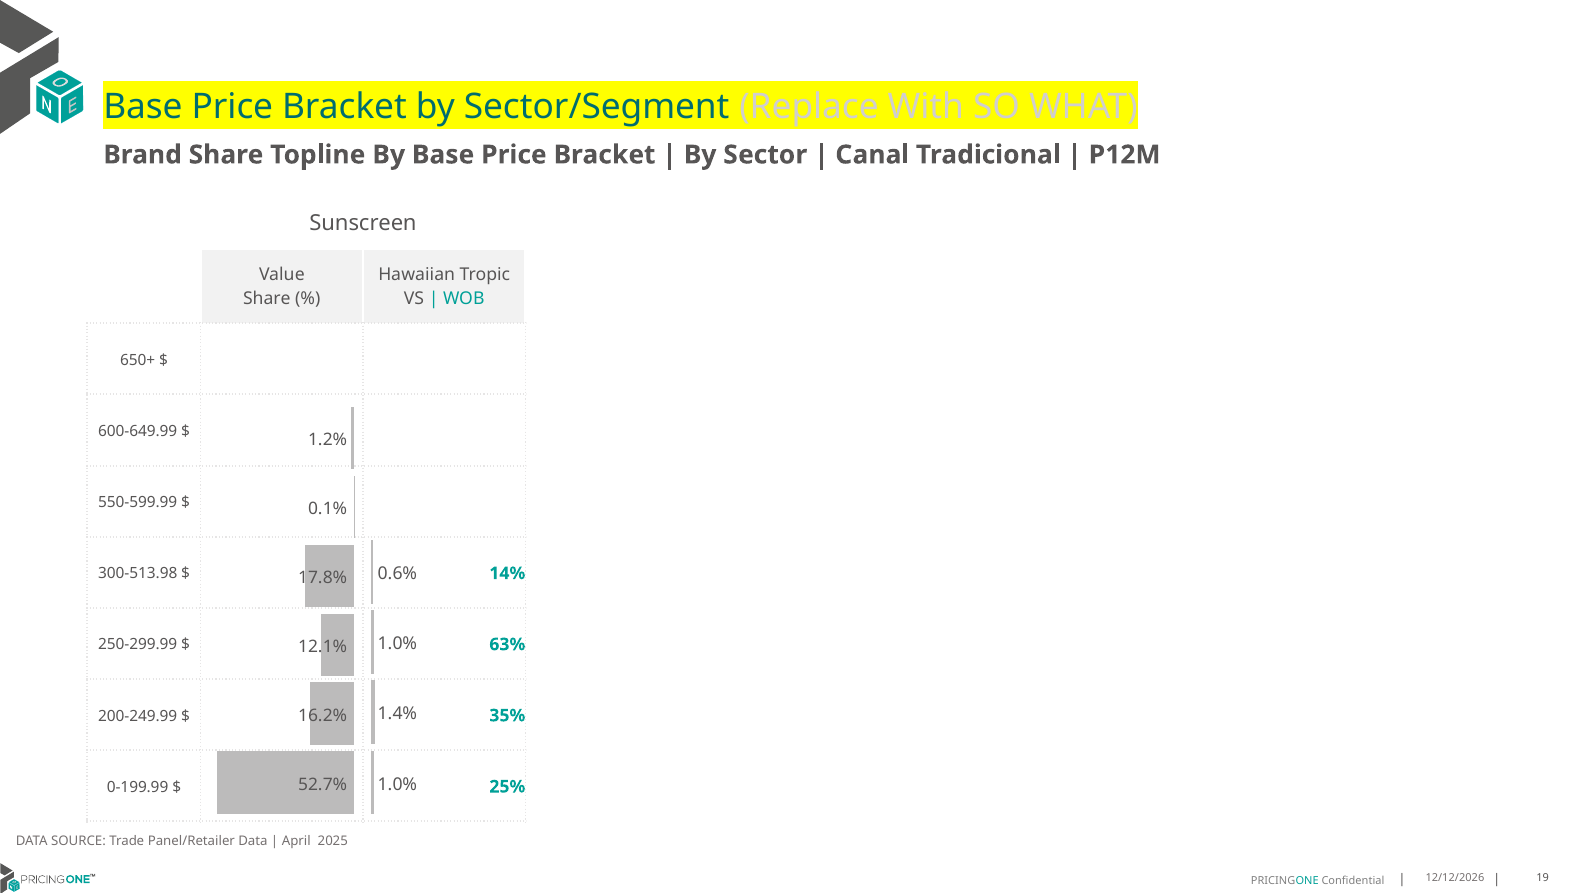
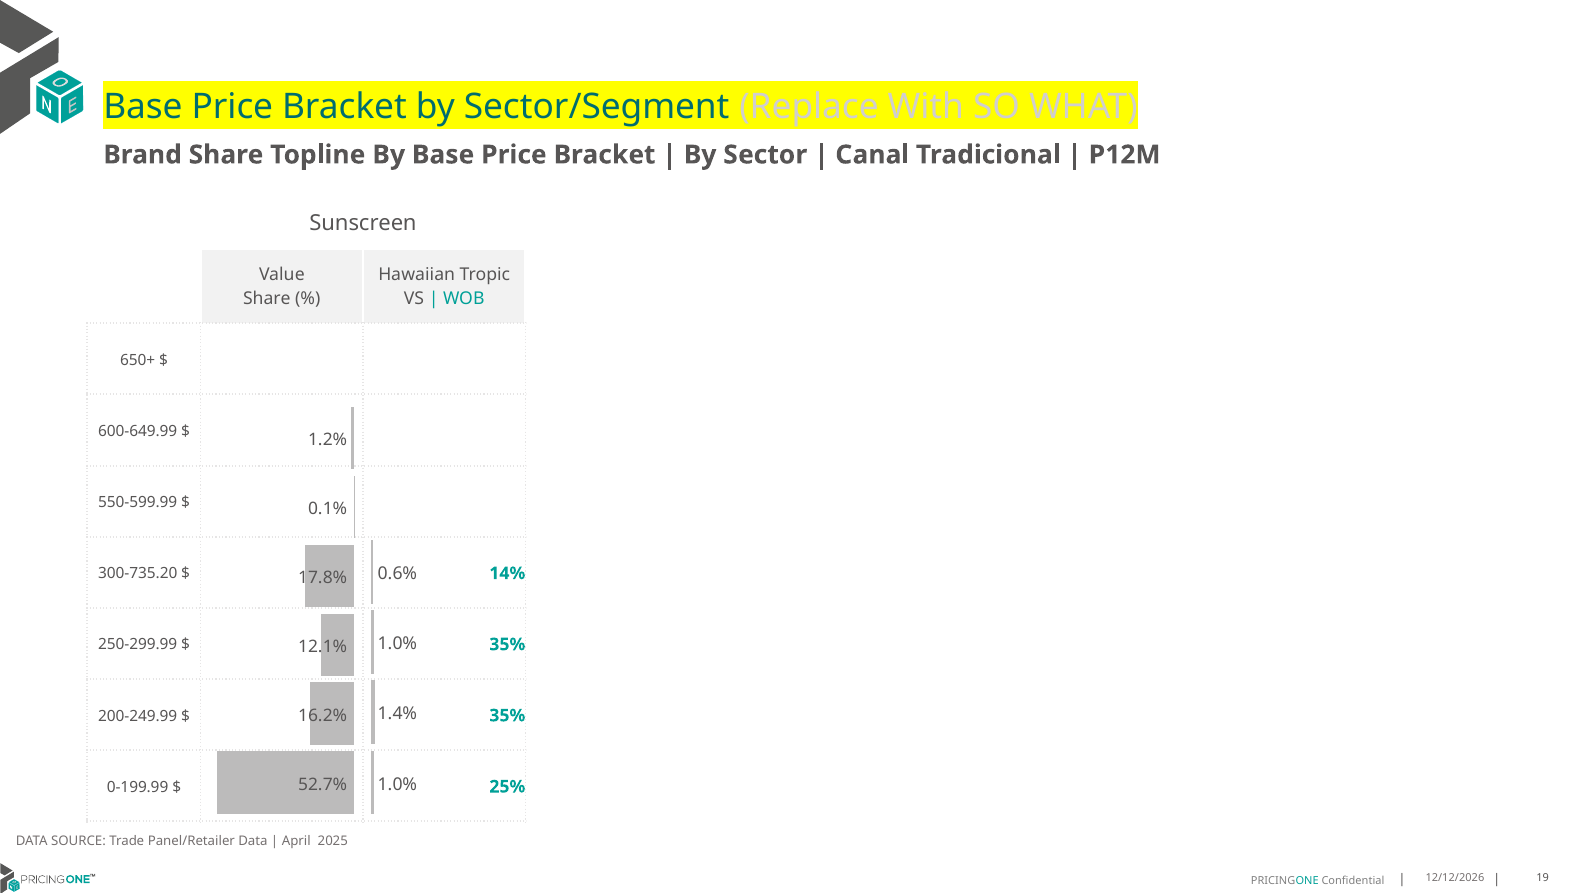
300-513.98: 300-513.98 -> 300-735.20
63% at (507, 645): 63% -> 35%
